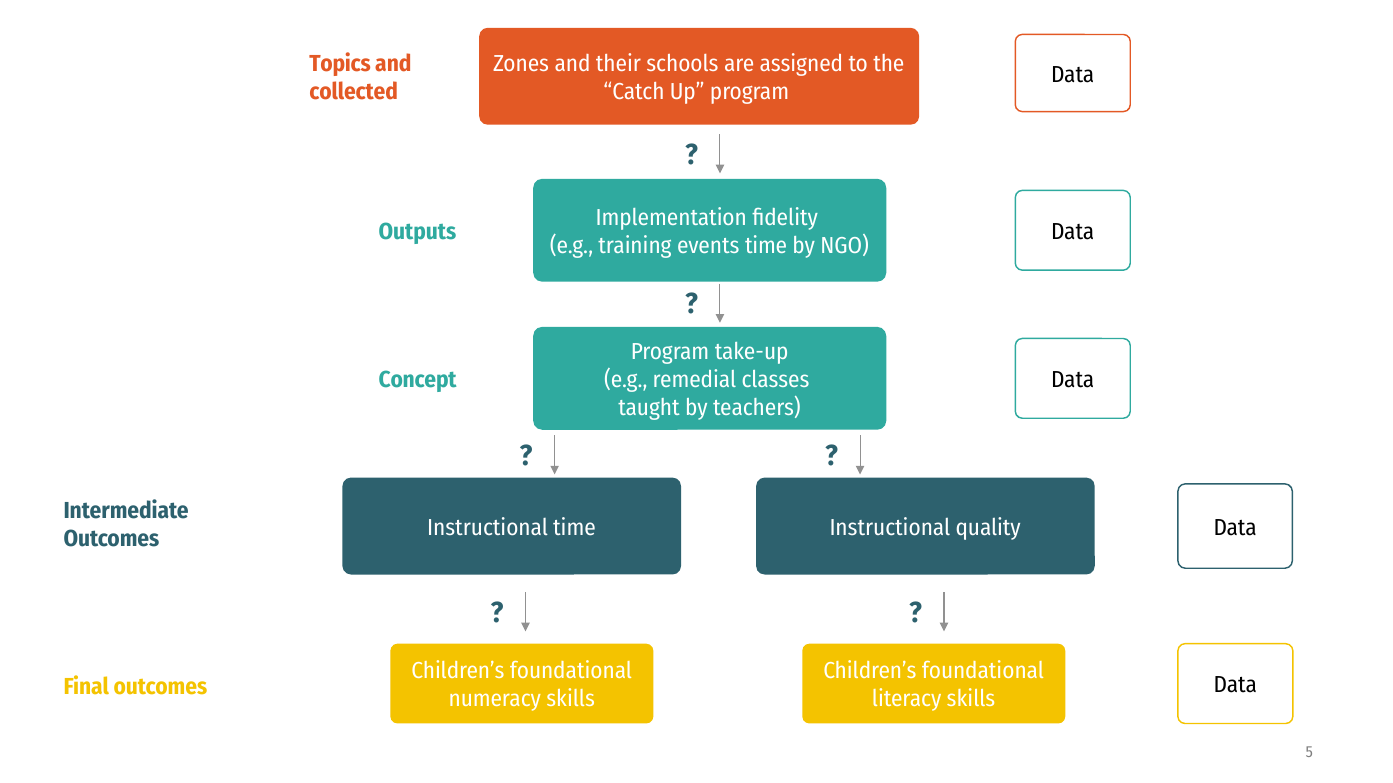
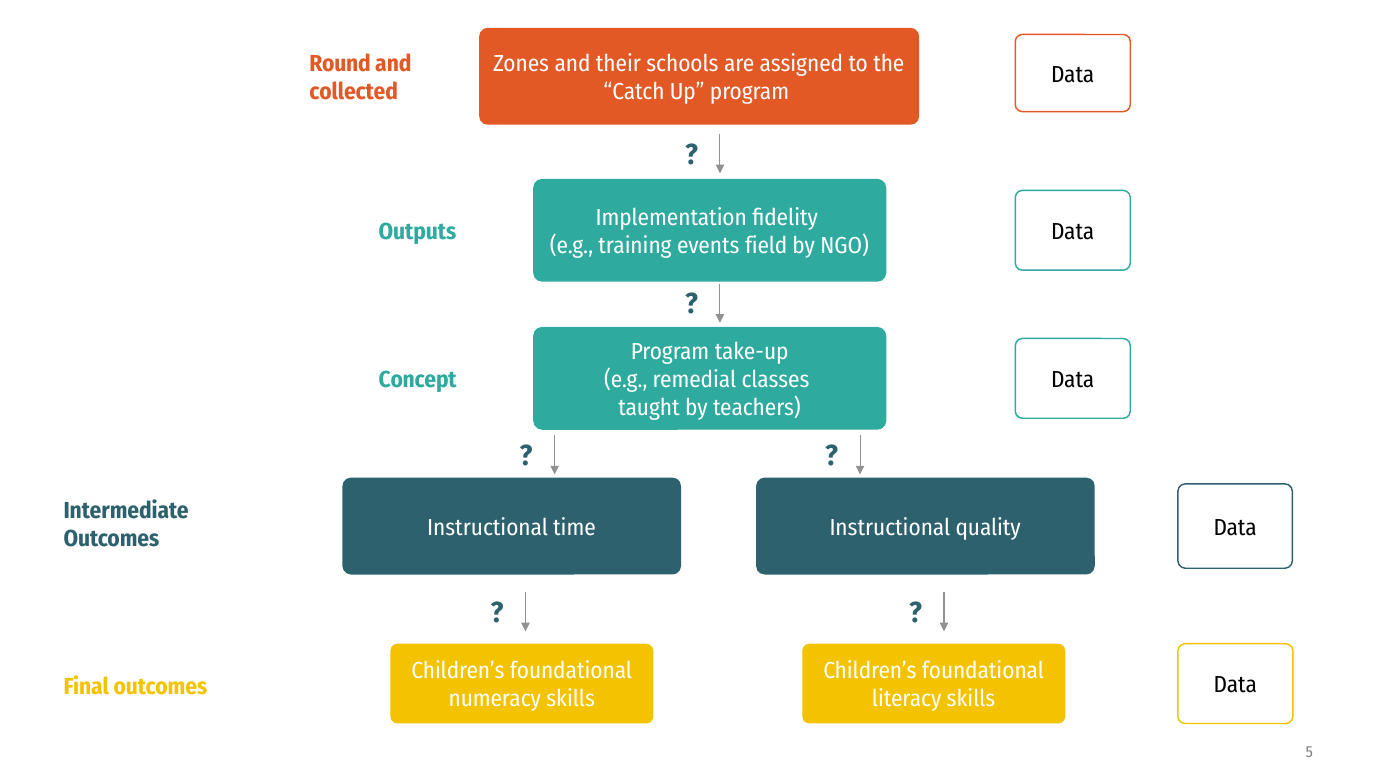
Topics: Topics -> Round
events time: time -> field
